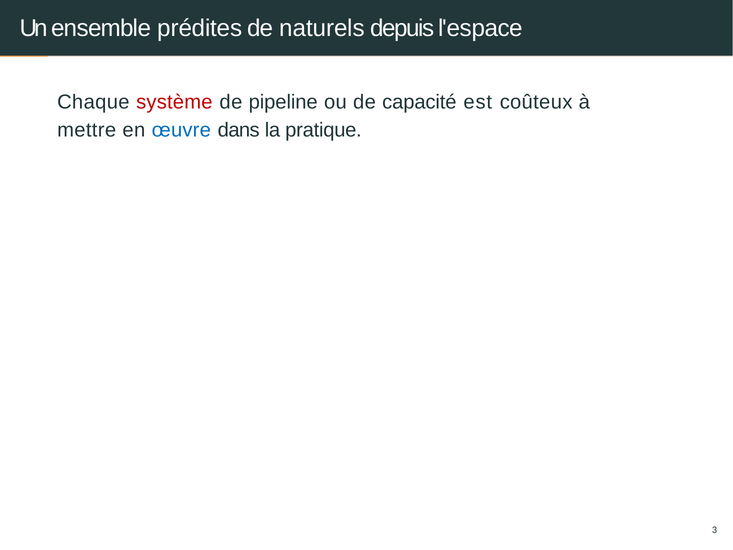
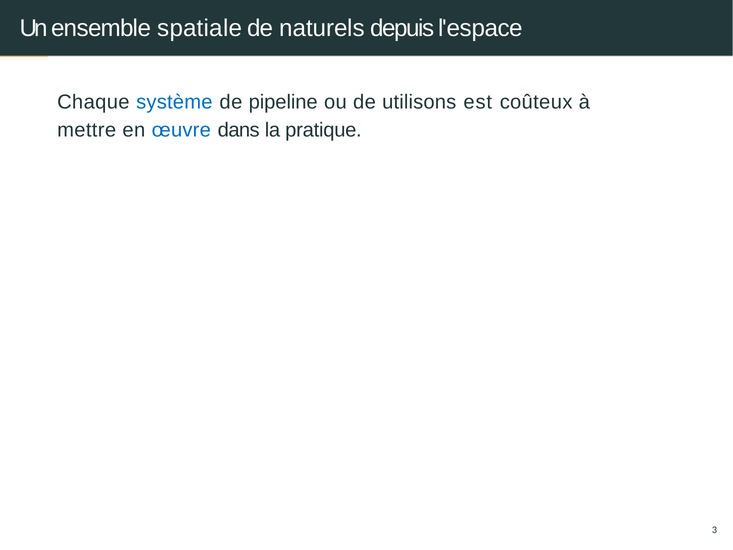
prédites: prédites -> spatiale
système colour: red -> blue
capacité: capacité -> utilisons
